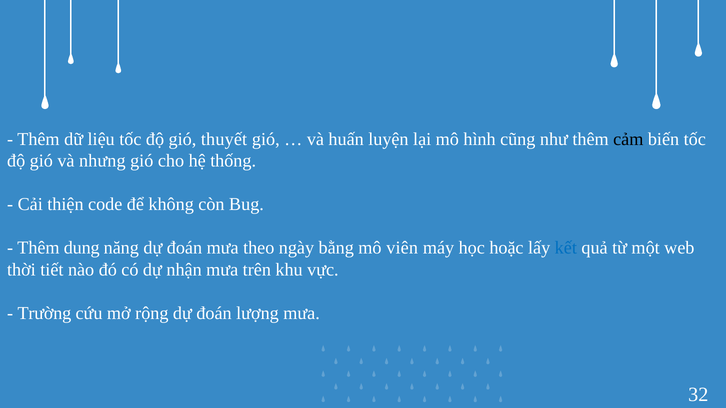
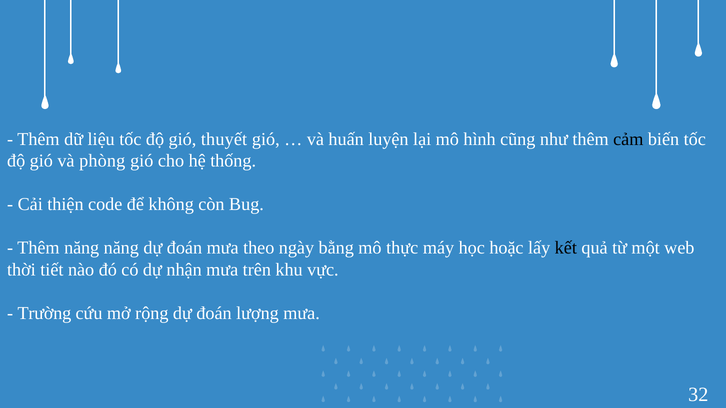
nhưng: nhưng -> phòng
Thêm dung: dung -> năng
viên: viên -> thực
kết colour: blue -> black
